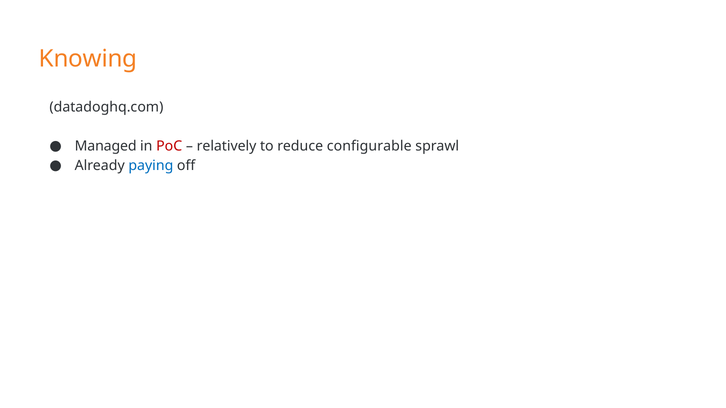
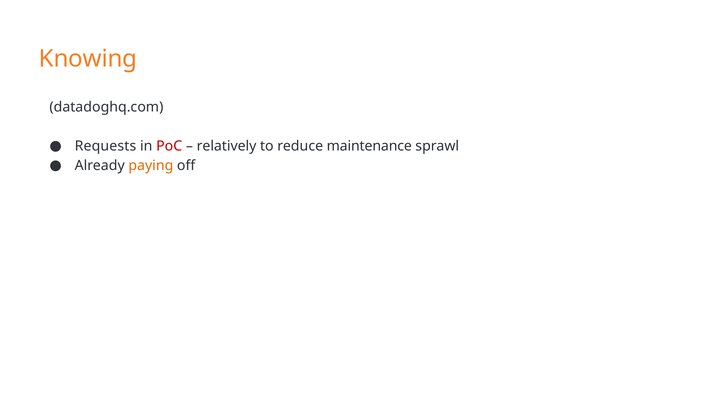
Managed: Managed -> Requests
configurable: configurable -> maintenance
paying colour: blue -> orange
